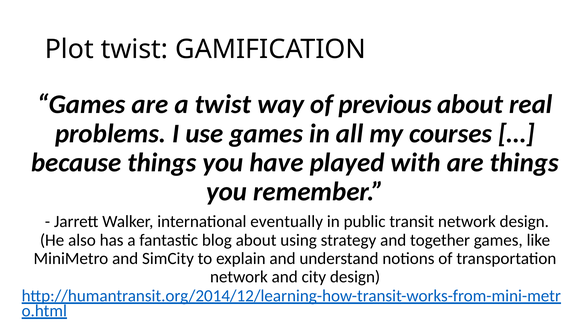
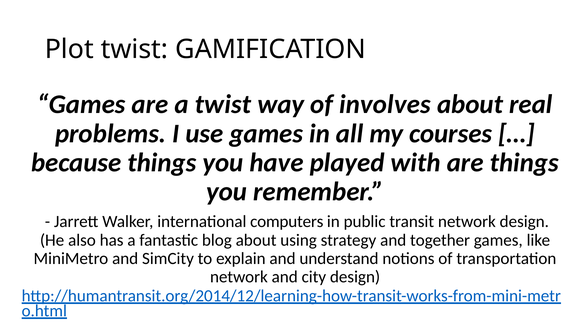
previous: previous -> involves
eventually: eventually -> computers
